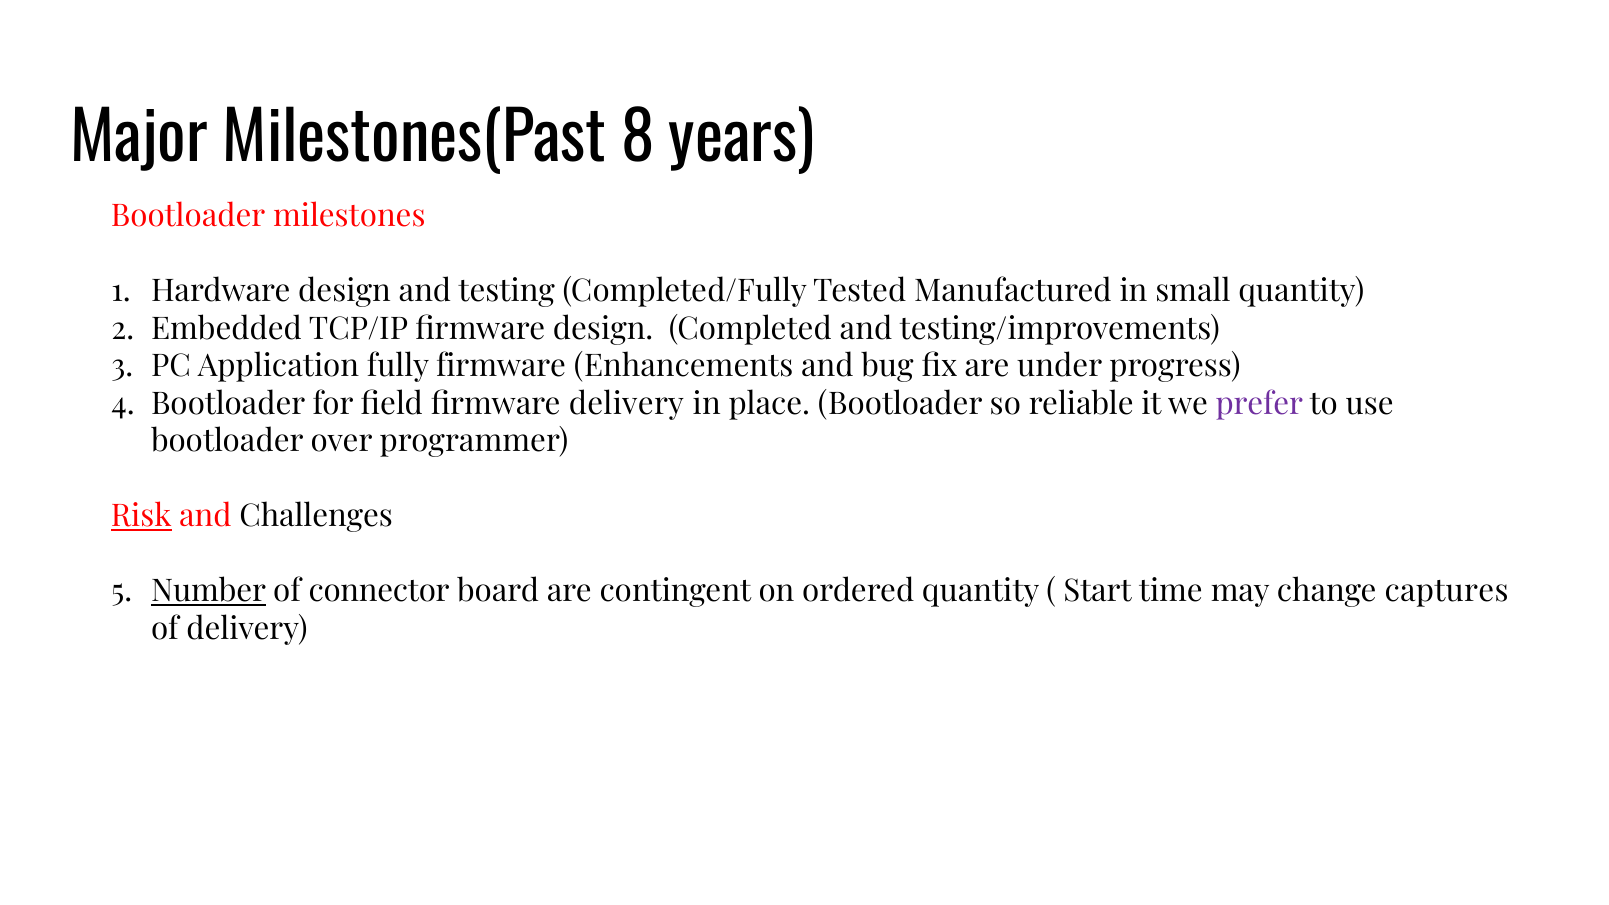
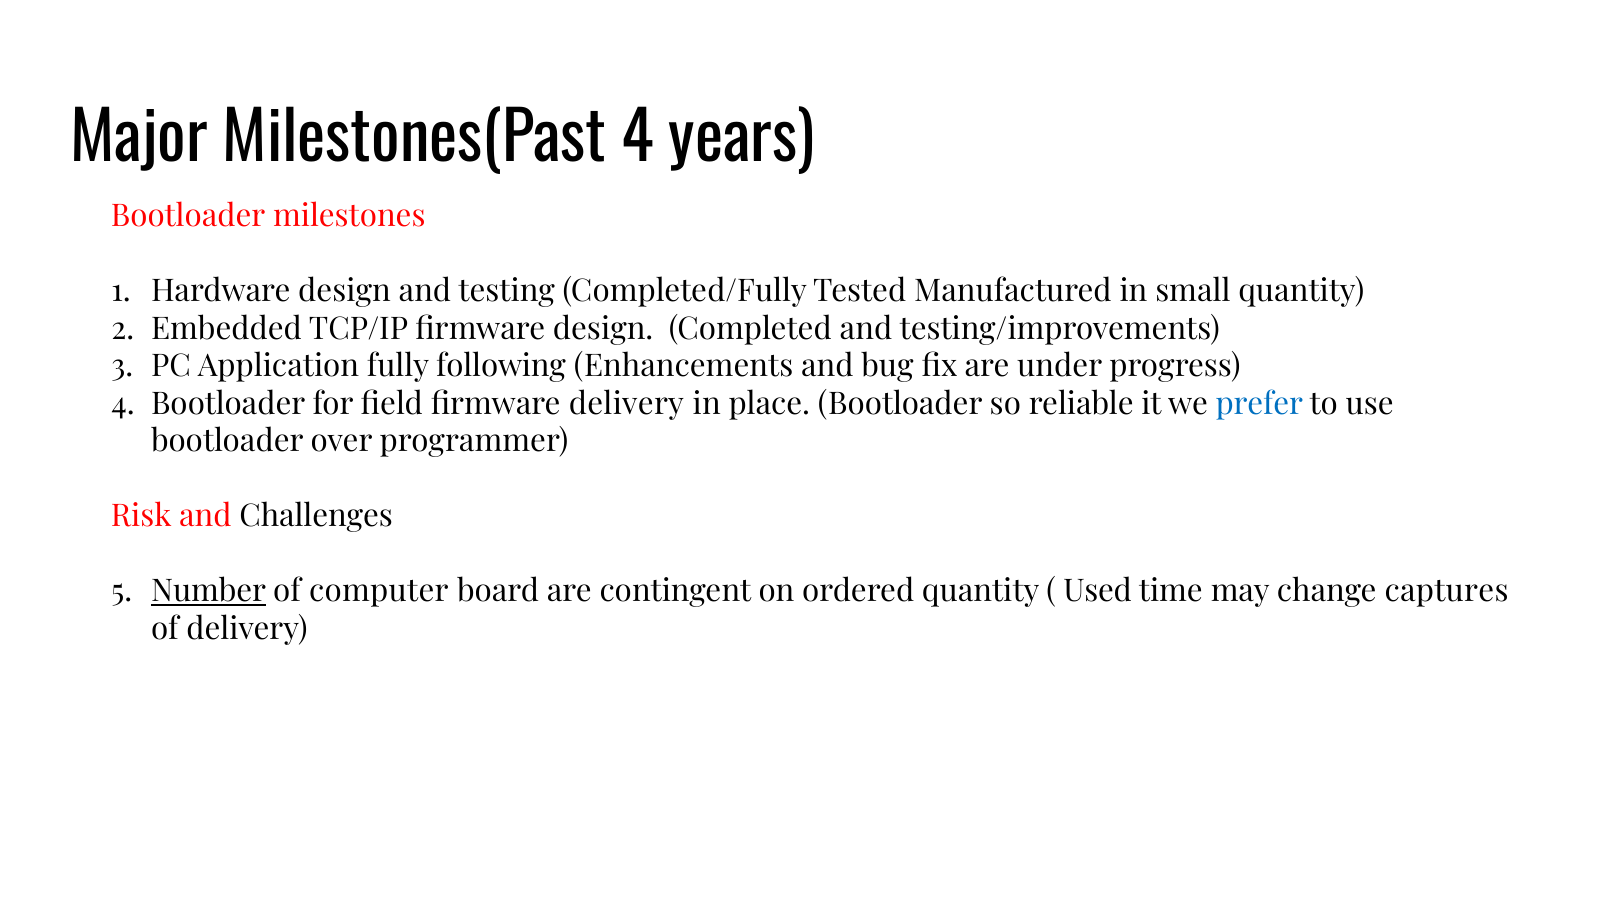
Milestones(Past 8: 8 -> 4
fully firmware: firmware -> following
prefer colour: purple -> blue
Risk underline: present -> none
connector: connector -> computer
Start: Start -> Used
